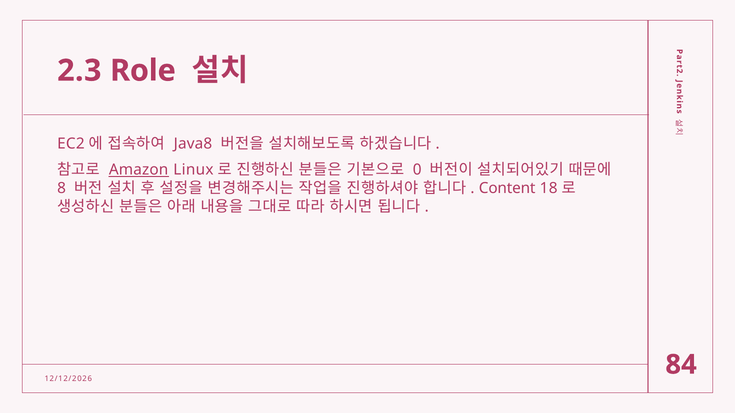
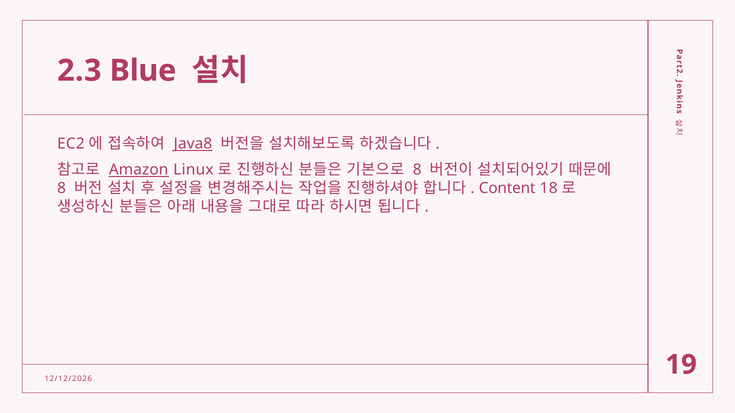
Role: Role -> Blue
Java8 underline: none -> present
0 at (417, 170): 0 -> 8
84: 84 -> 19
